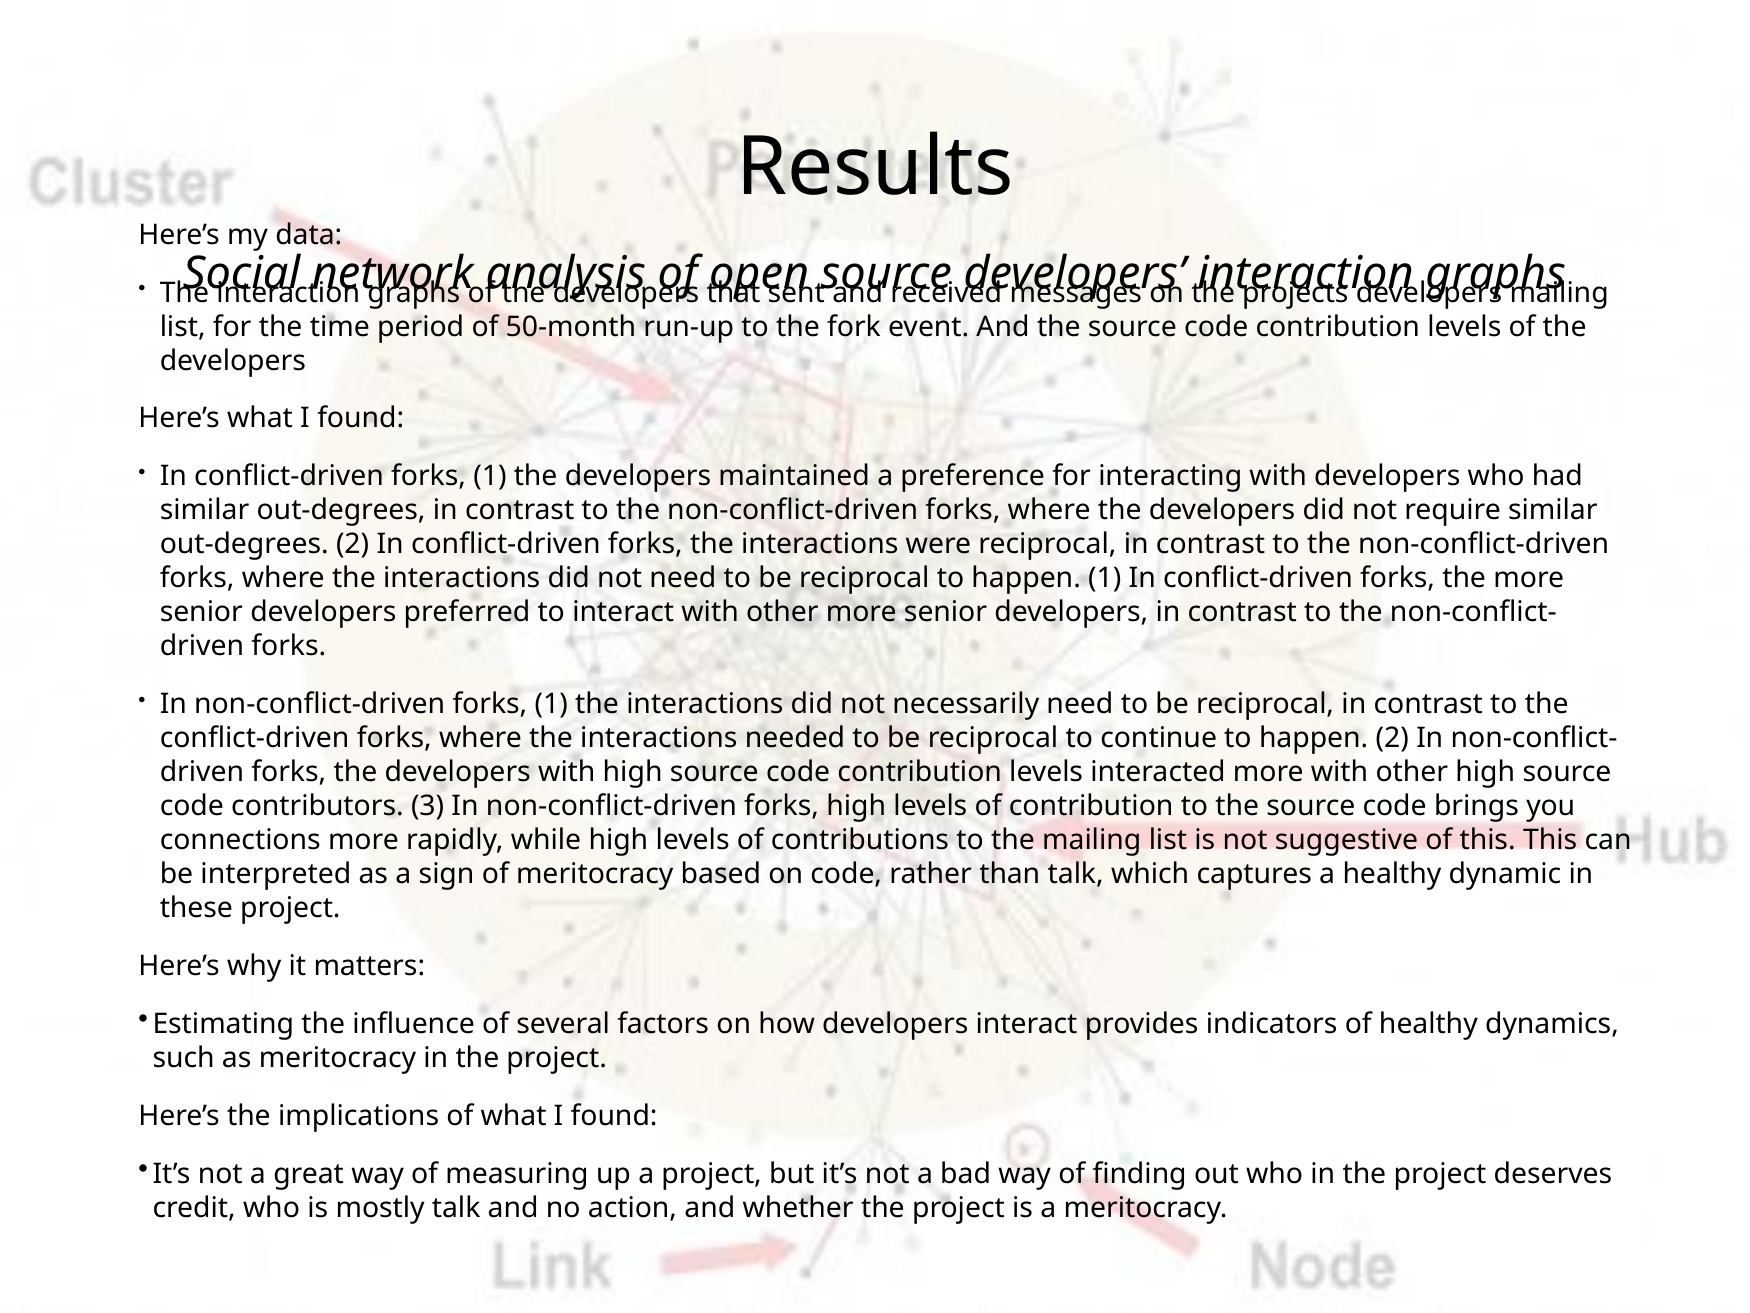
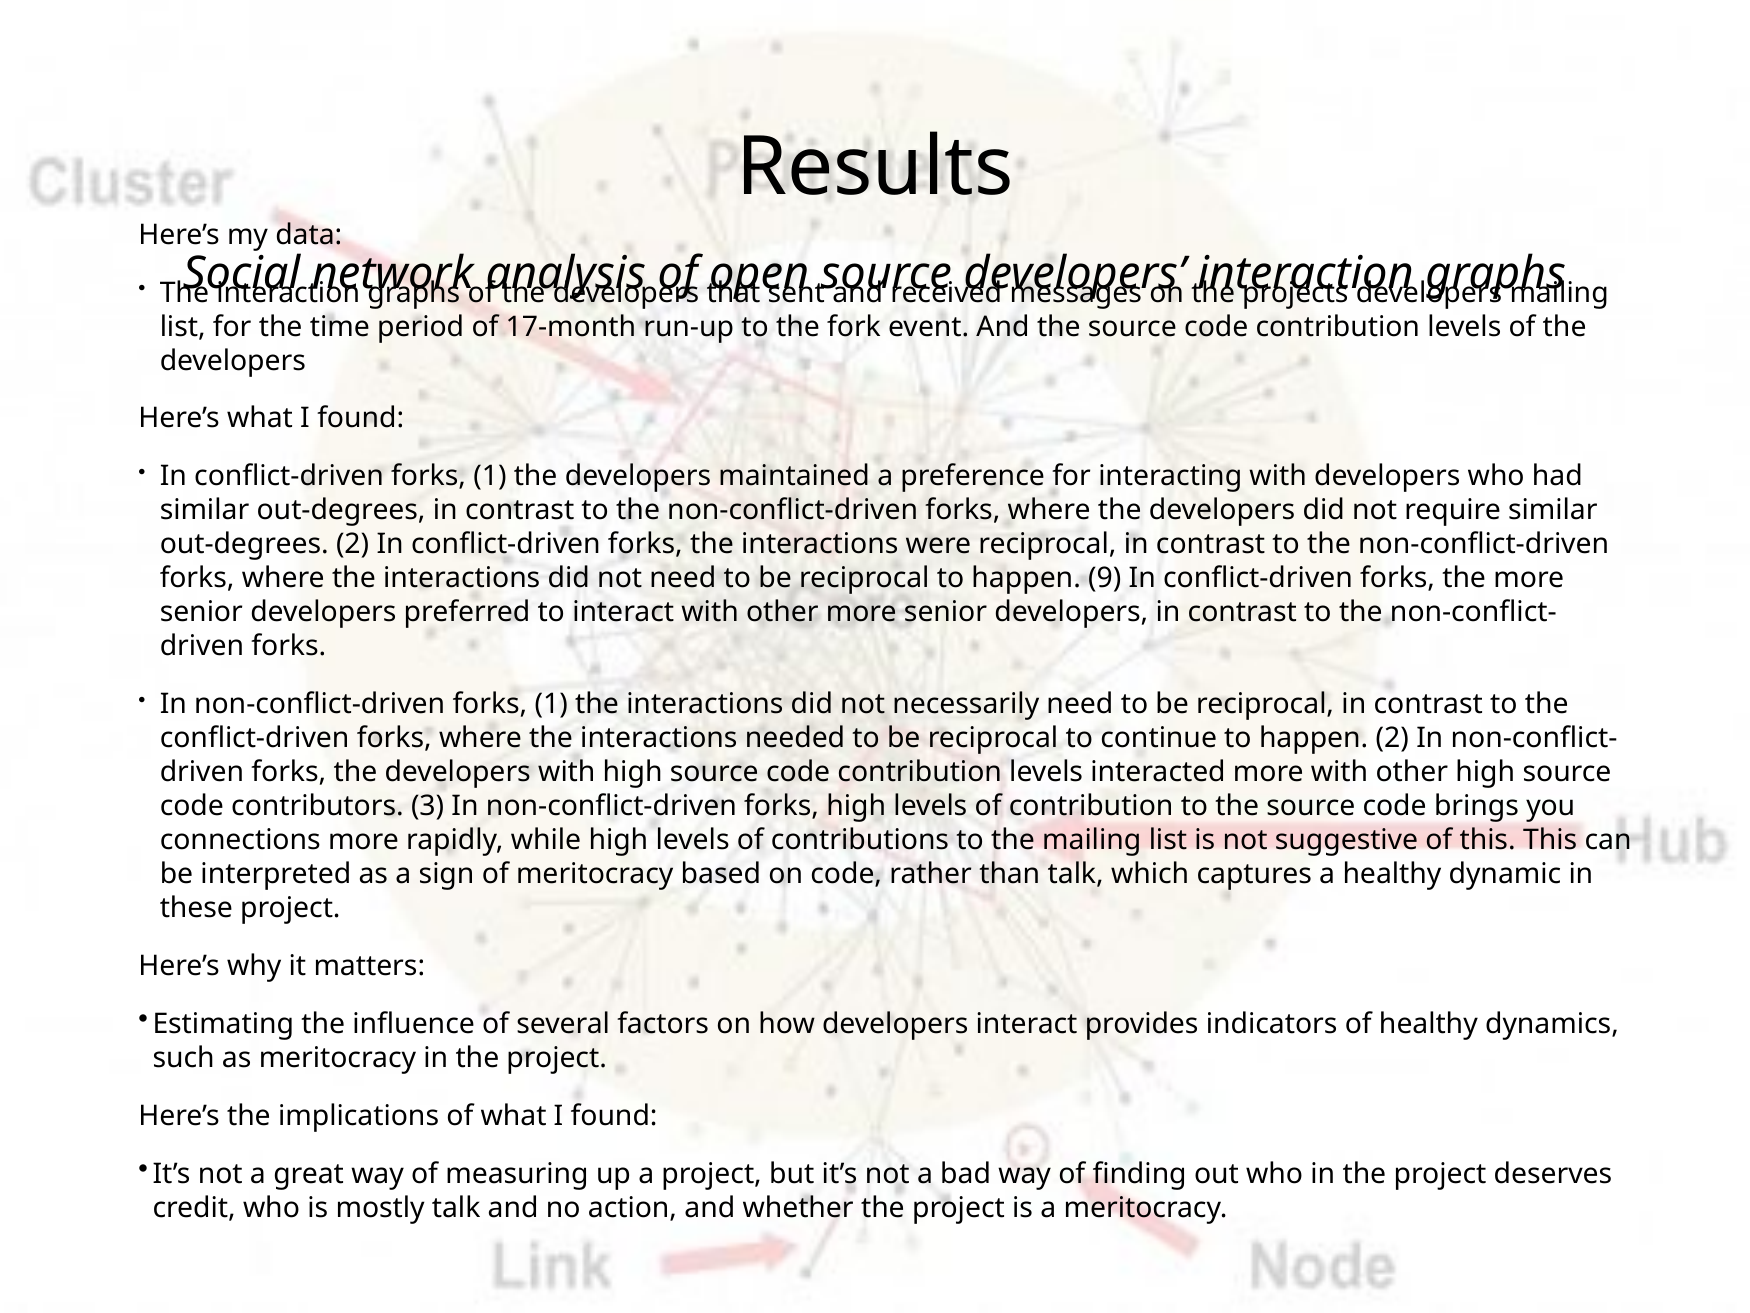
50-month: 50-month -> 17-month
happen 1: 1 -> 9
